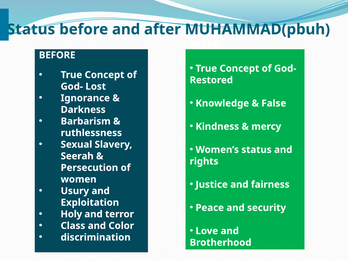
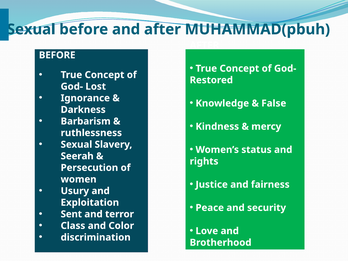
Status at (31, 29): Status -> Sexual
Holy: Holy -> Sent
